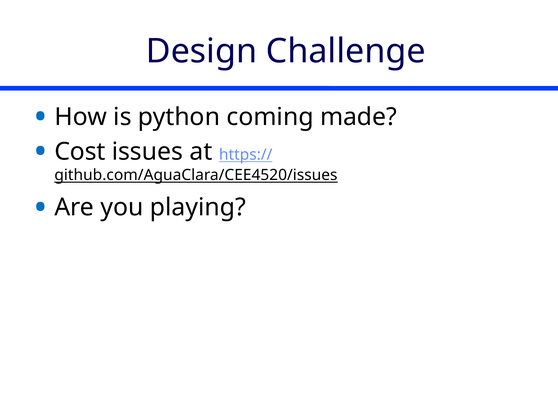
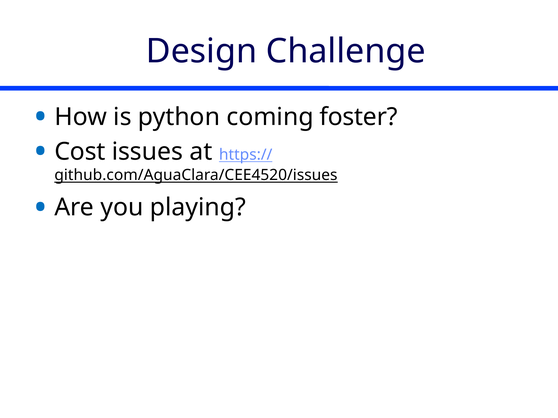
made: made -> foster
